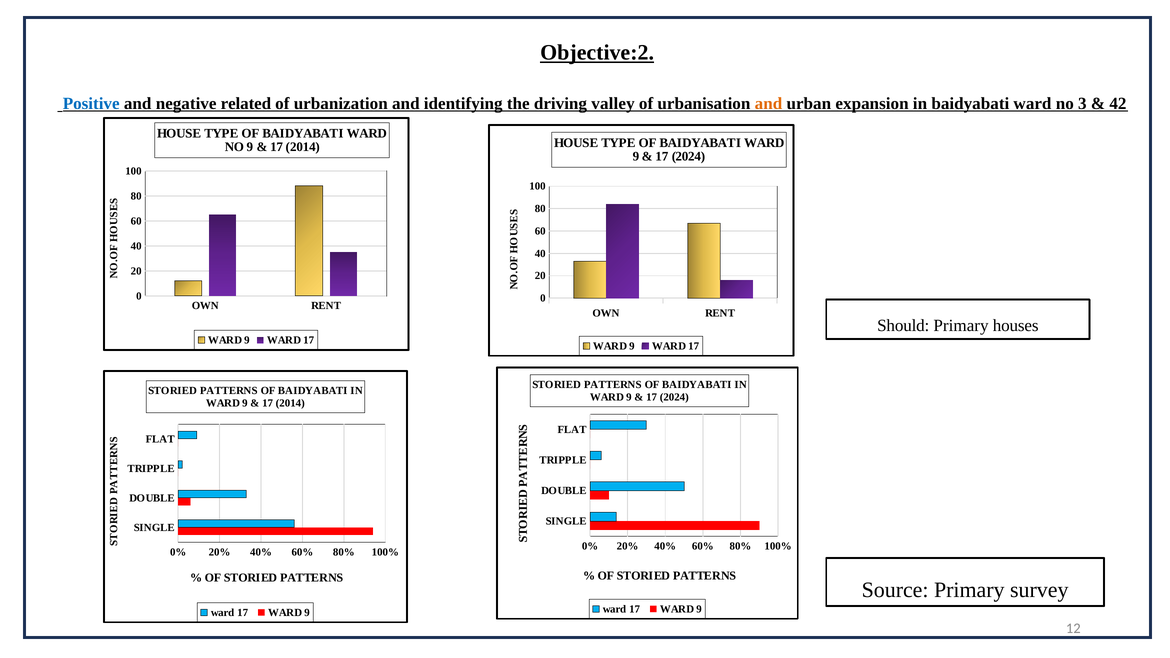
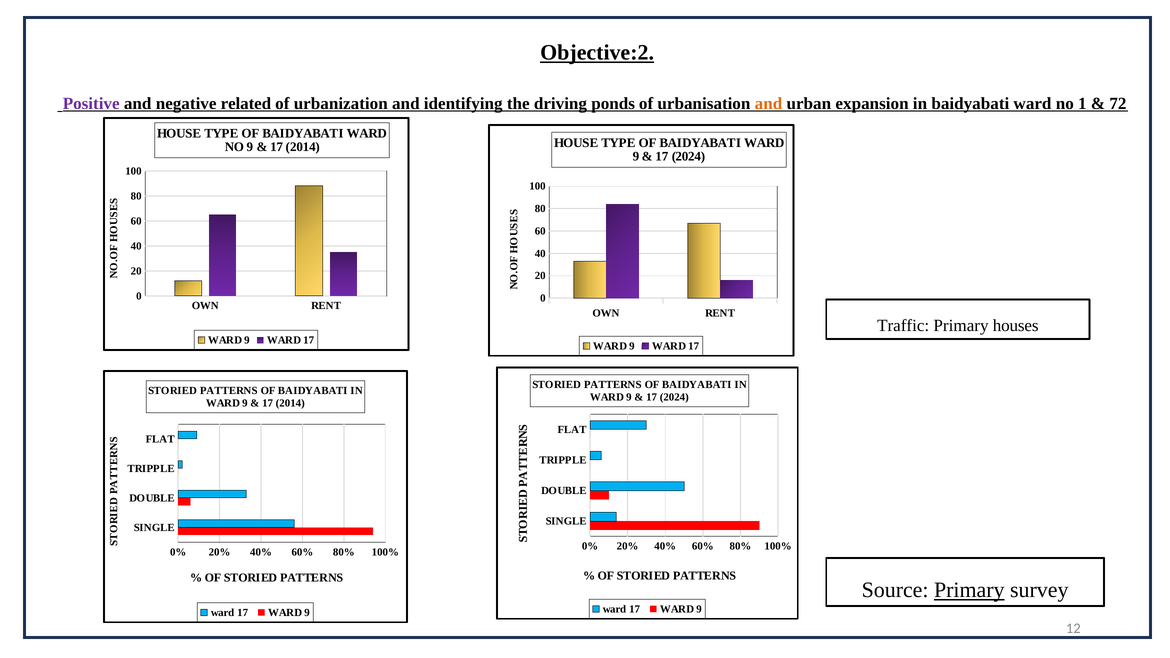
Positive colour: blue -> purple
valley: valley -> ponds
3: 3 -> 1
42: 42 -> 72
Should: Should -> Traffic
Primary at (969, 590) underline: none -> present
